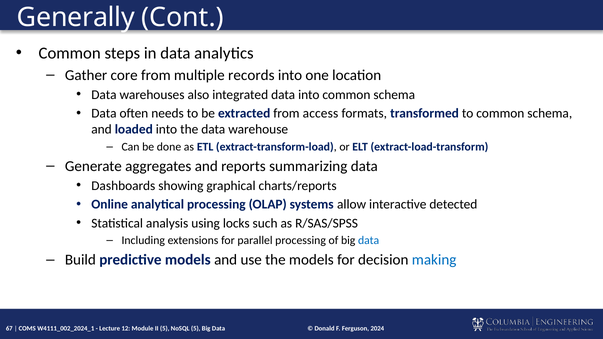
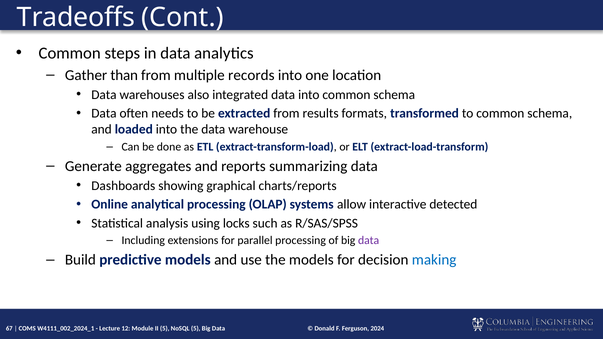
Generally: Generally -> Tradeoffs
core: core -> than
access: access -> results
data at (369, 241) colour: blue -> purple
